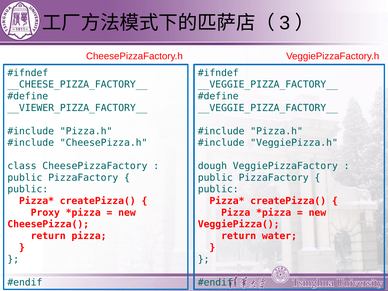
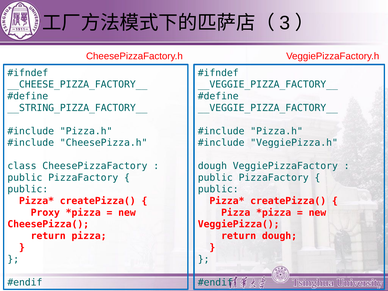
__VIEWER_PIZZA_FACTORY__: __VIEWER_PIZZA_FACTORY__ -> __STRING_PIZZA_FACTORY__
return water: water -> dough
